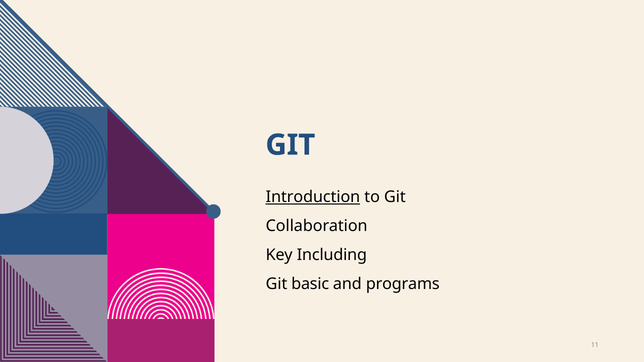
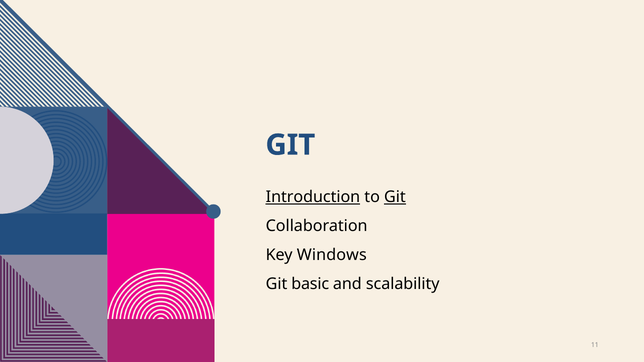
Git at (395, 197) underline: none -> present
Including: Including -> Windows
programs: programs -> scalability
